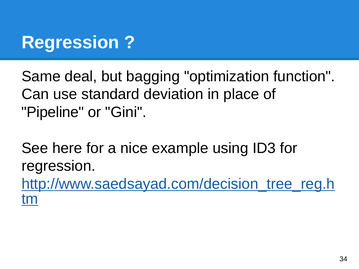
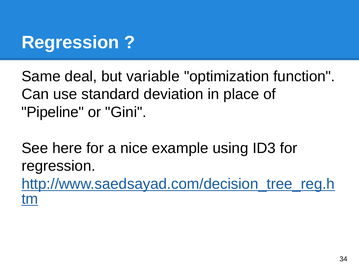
bagging: bagging -> variable
